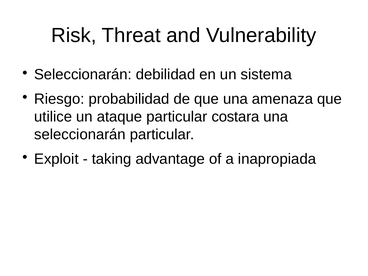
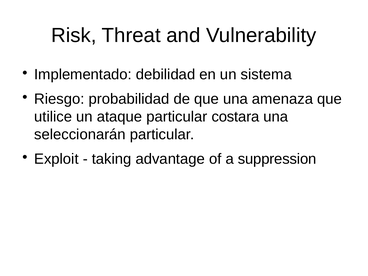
Seleccionarán at (83, 75): Seleccionarán -> Implementado
inapropiada: inapropiada -> suppression
